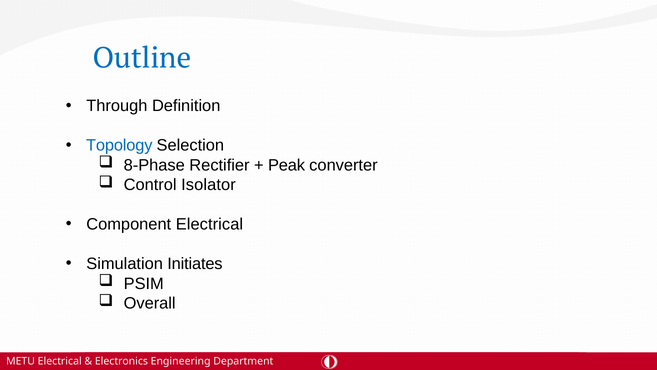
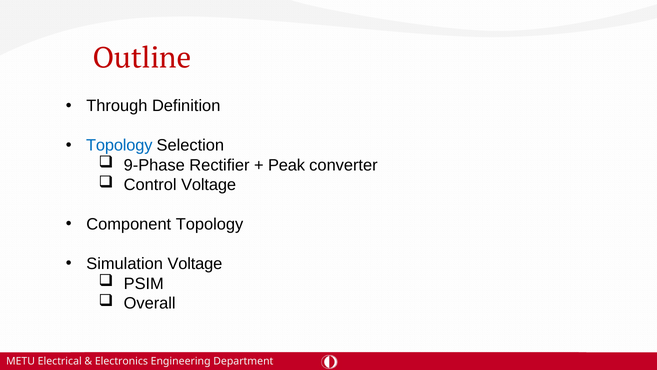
Outline colour: blue -> red
8-Phase: 8-Phase -> 9-Phase
Control Isolator: Isolator -> Voltage
Component Electrical: Electrical -> Topology
Simulation Initiates: Initiates -> Voltage
